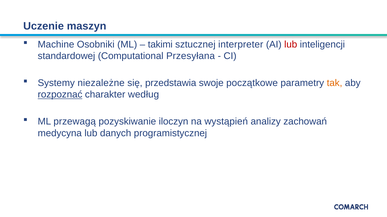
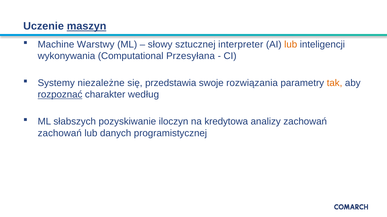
maszyn underline: none -> present
Osobniki: Osobniki -> Warstwy
takimi: takimi -> słowy
lub at (291, 45) colour: red -> orange
standardowej: standardowej -> wykonywania
początkowe: początkowe -> rozwiązania
przewagą: przewagą -> słabszych
wystąpień: wystąpień -> kredytowa
medycyna at (60, 134): medycyna -> zachowań
